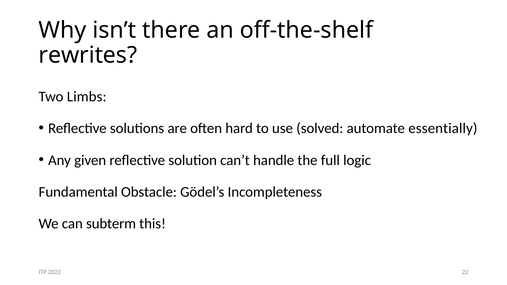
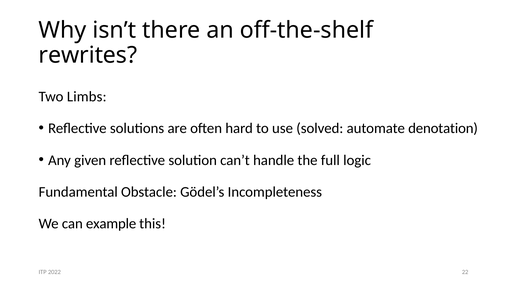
essentially: essentially -> denotation
subterm: subterm -> example
